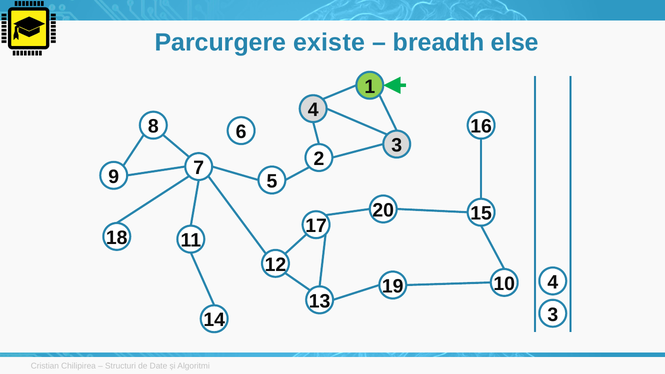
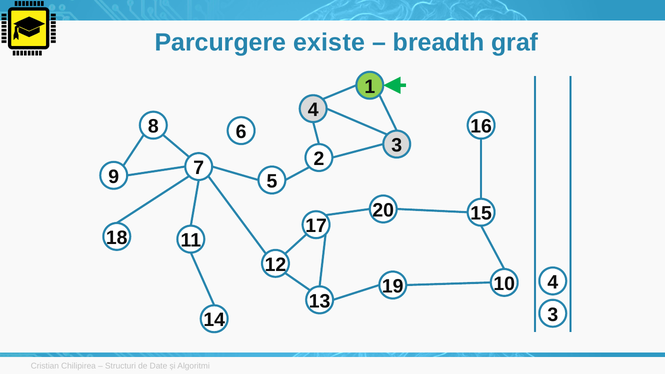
else: else -> graf
